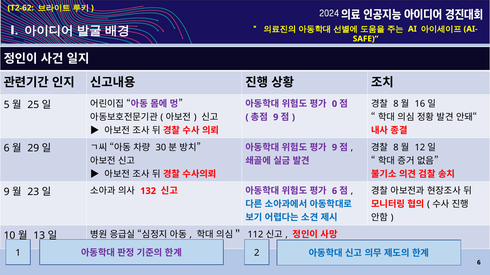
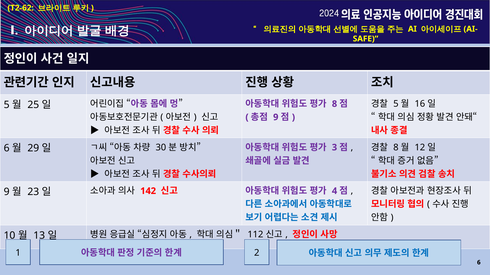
0 at (335, 104): 0 -> 8
8 at (396, 104): 8 -> 5
9 at (335, 148): 9 -> 3
132: 132 -> 142
6 at (335, 191): 6 -> 4
